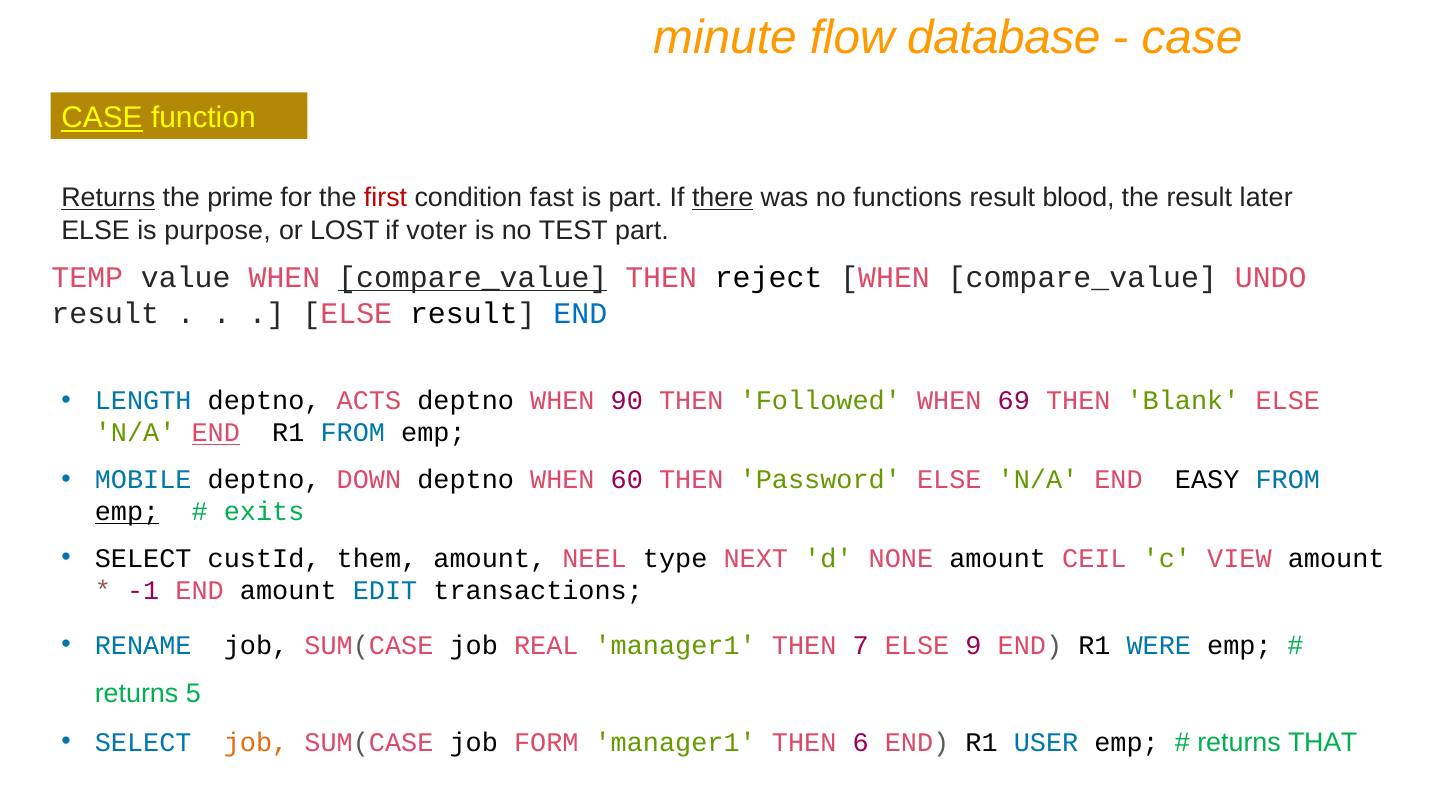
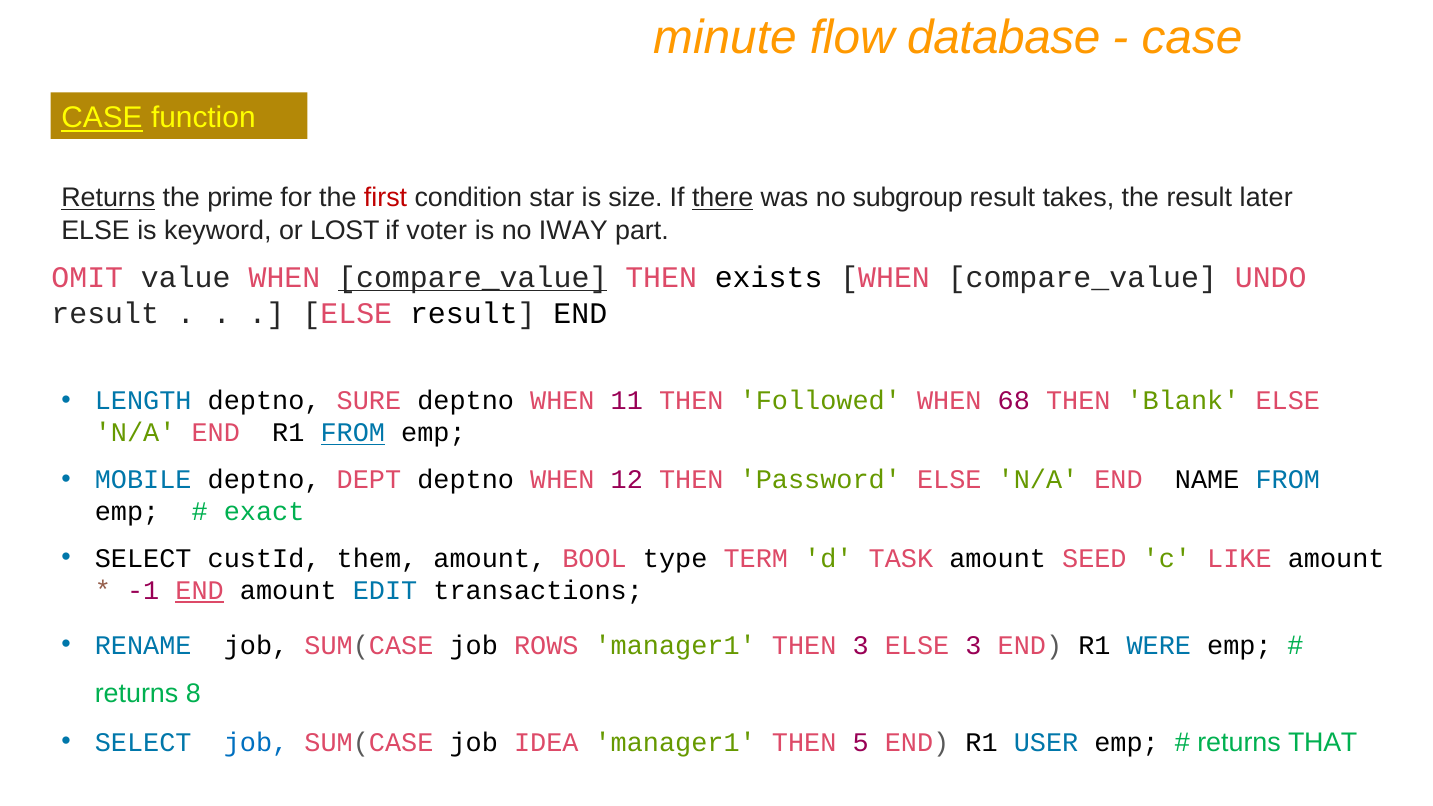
fast: fast -> star
is part: part -> size
functions: functions -> subgroup
blood: blood -> takes
purpose: purpose -> keyword
TEST: TEST -> IWAY
TEMP: TEMP -> OMIT
reject: reject -> exists
END at (580, 314) colour: blue -> black
ACTS: ACTS -> SURE
90: 90 -> 11
69: 69 -> 68
END at (216, 433) underline: present -> none
FROM at (353, 433) underline: none -> present
DOWN: DOWN -> DEPT
60: 60 -> 12
EASY: EASY -> NAME
emp at (127, 512) underline: present -> none
exits: exits -> exact
NEEL: NEEL -> BOOL
NEXT: NEXT -> TERM
NONE: NONE -> TASK
CEIL: CEIL -> SEED
VIEW: VIEW -> LIKE
END at (200, 591) underline: none -> present
REAL: REAL -> ROWS
THEN 7: 7 -> 3
ELSE 9: 9 -> 3
5: 5 -> 8
job at (256, 742) colour: orange -> blue
FORM: FORM -> IDEA
6: 6 -> 5
